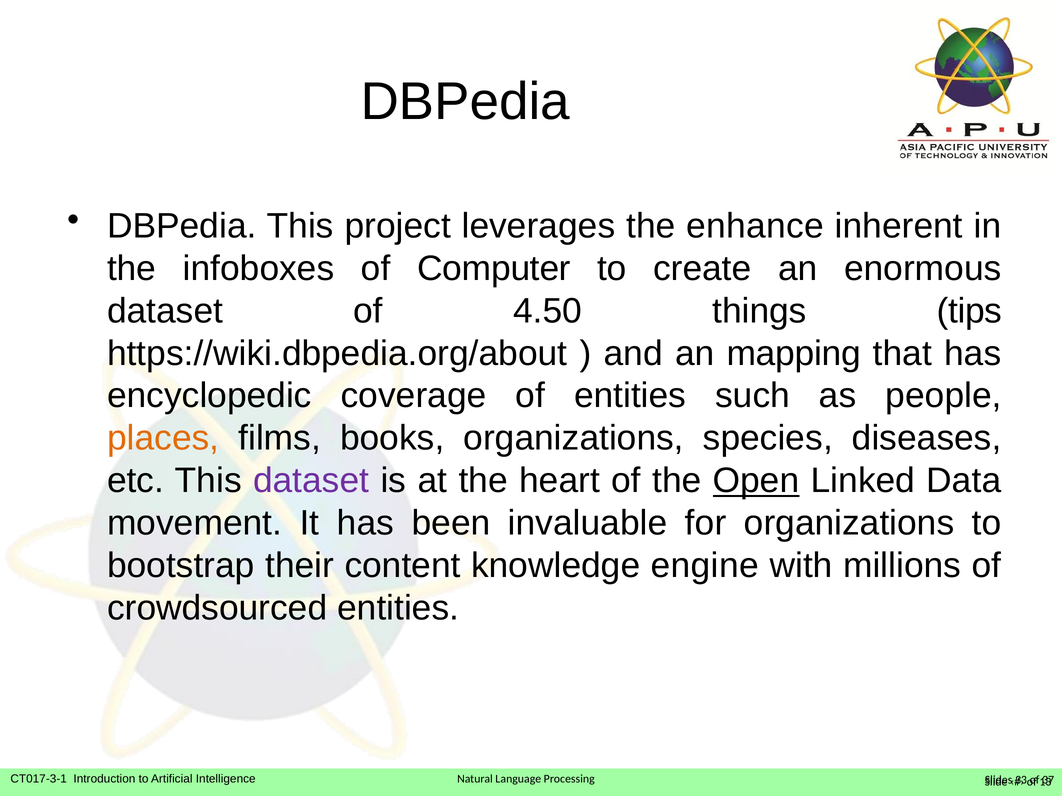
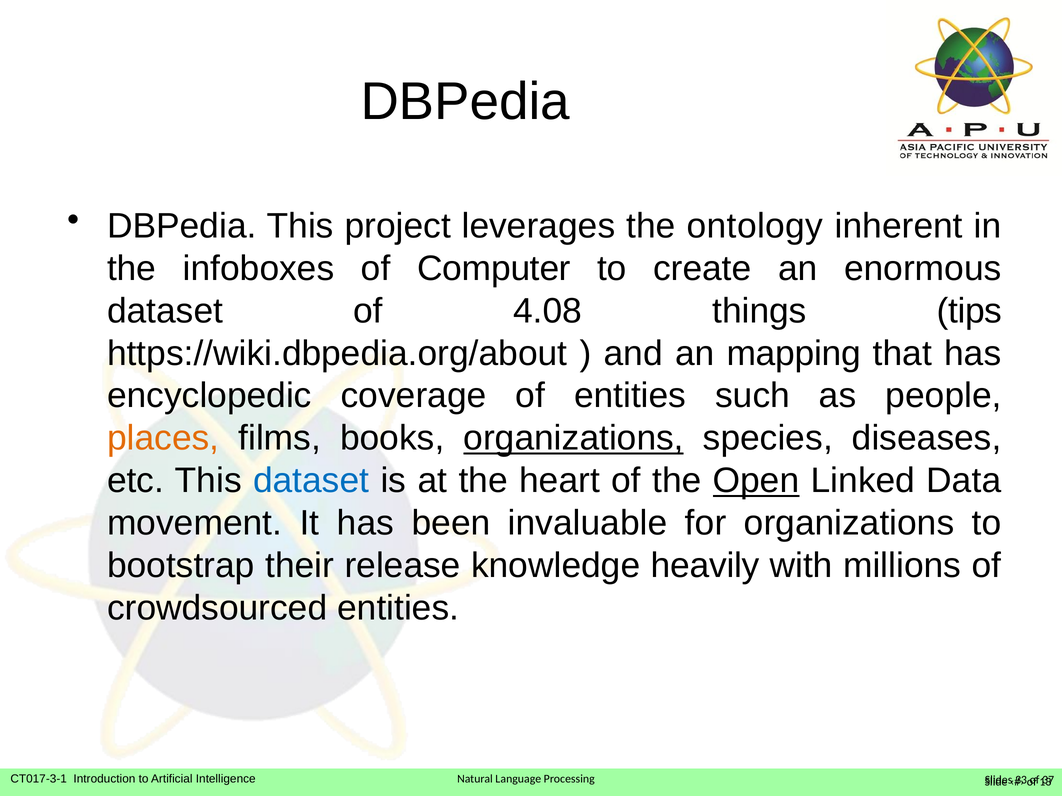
enhance: enhance -> ontology
4.50: 4.50 -> 4.08
organizations at (574, 439) underline: none -> present
dataset at (311, 481) colour: purple -> blue
content: content -> release
engine: engine -> heavily
